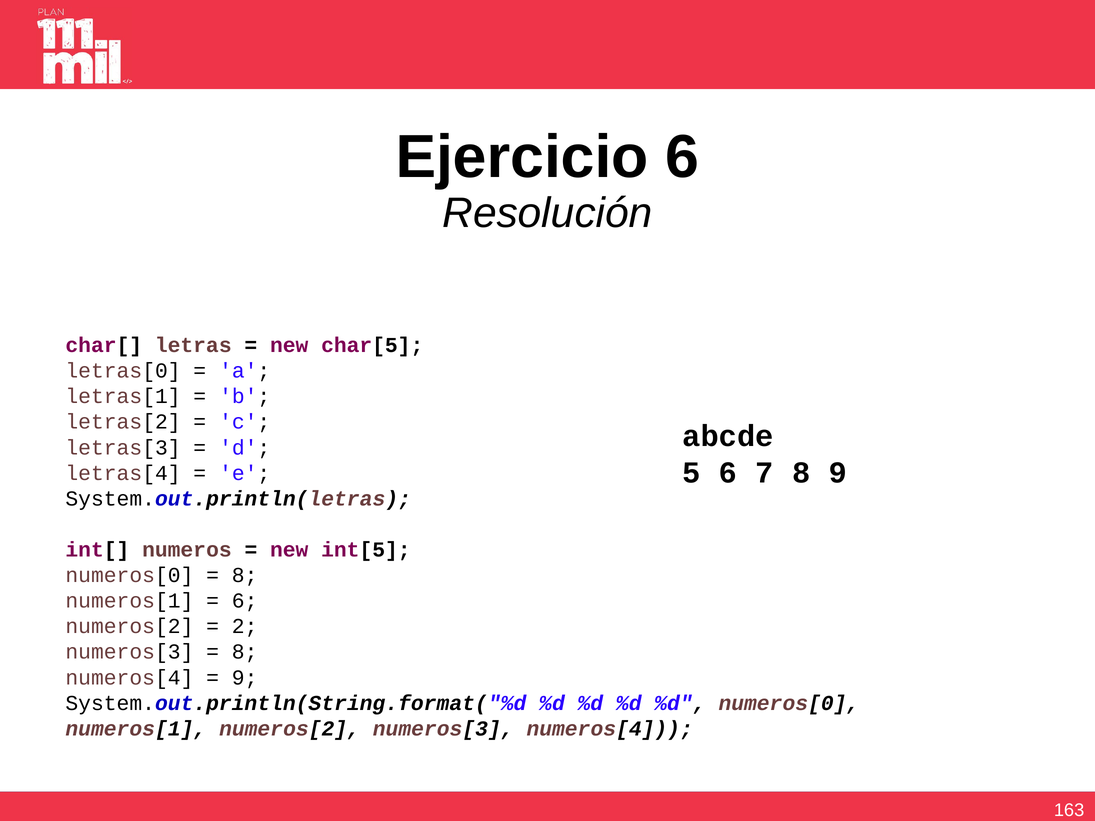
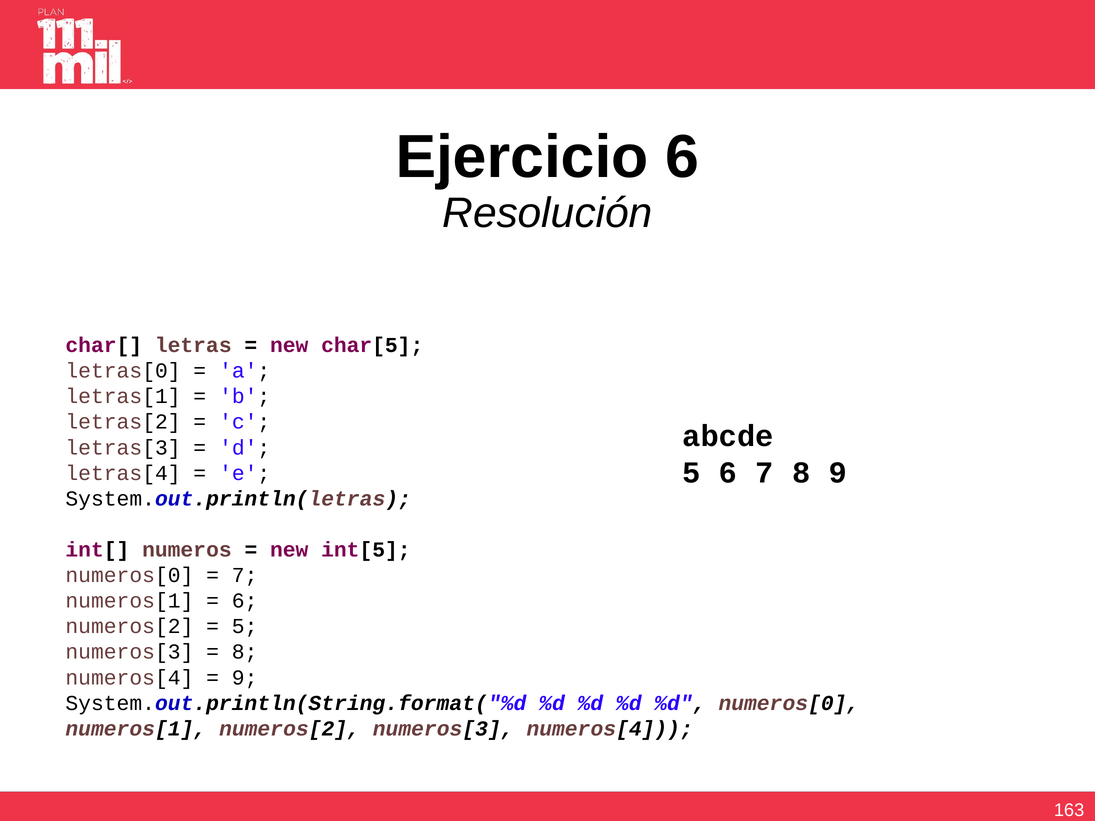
8 at (245, 575): 8 -> 7
2 at (245, 627): 2 -> 5
